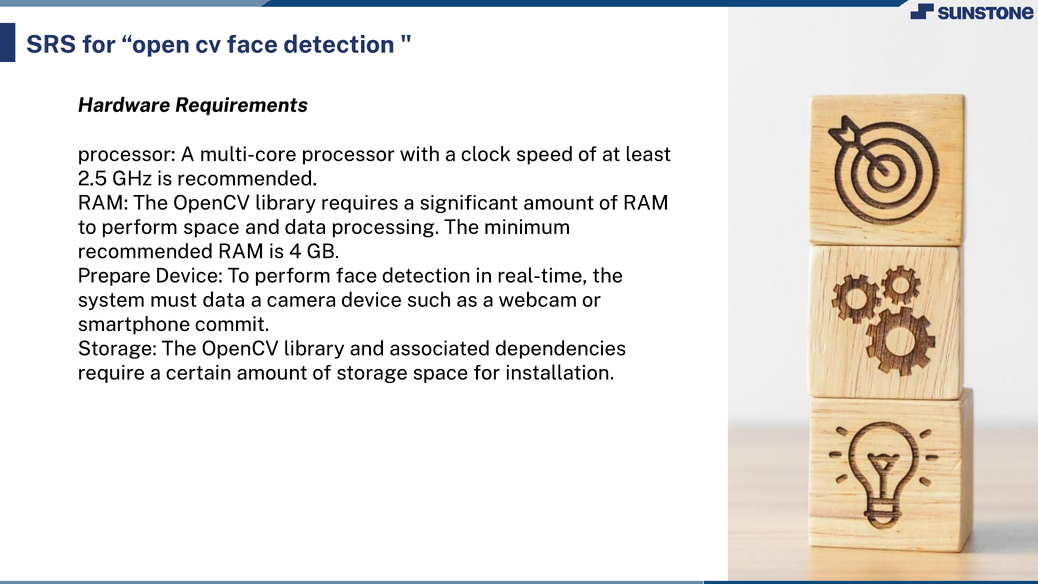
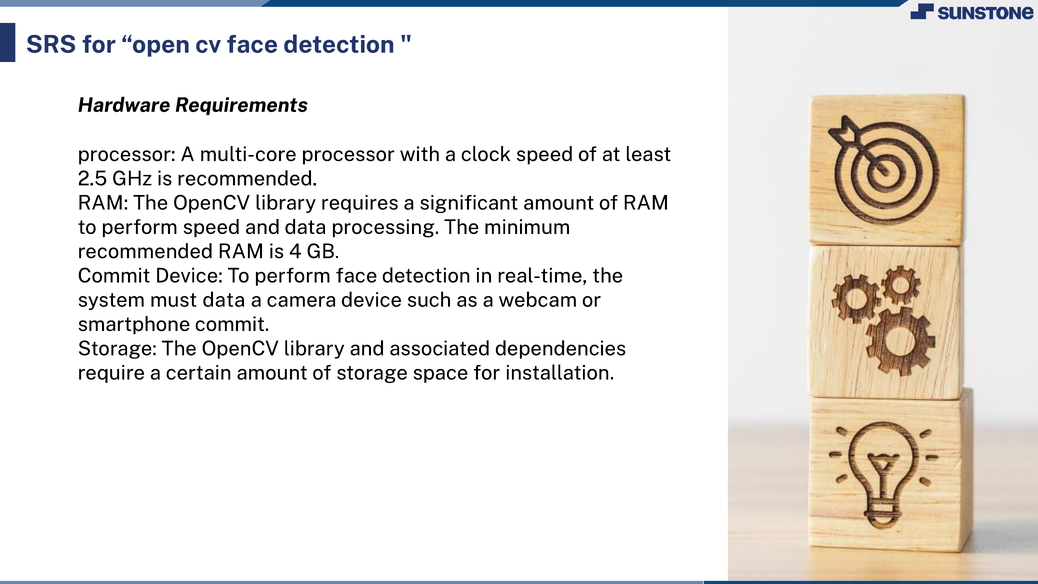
perform space: space -> speed
Prepare at (114, 276): Prepare -> Commit
